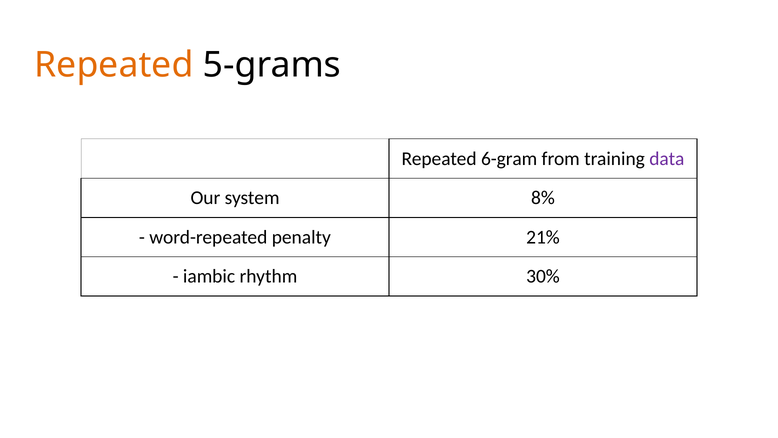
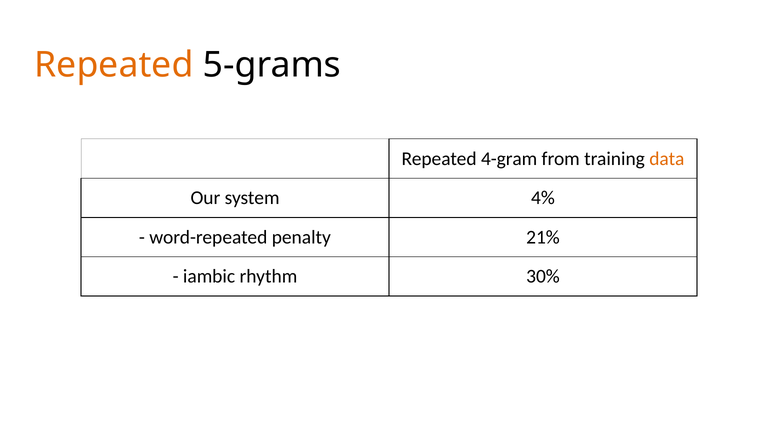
6-gram: 6-gram -> 4-gram
data colour: purple -> orange
8%: 8% -> 4%
